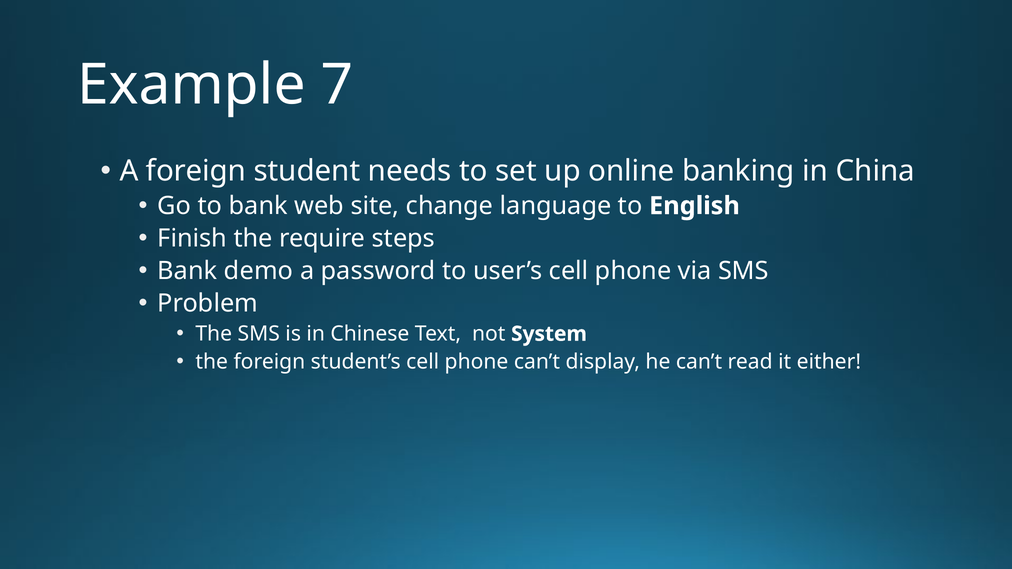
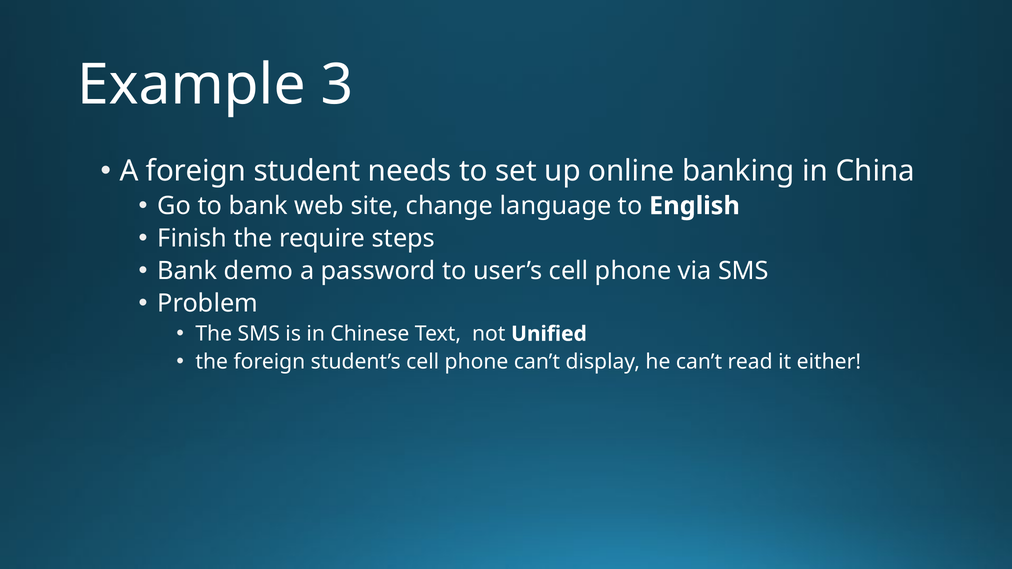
7: 7 -> 3
System: System -> Unified
